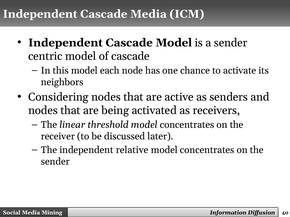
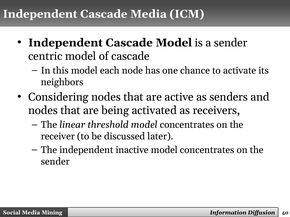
relative: relative -> inactive
